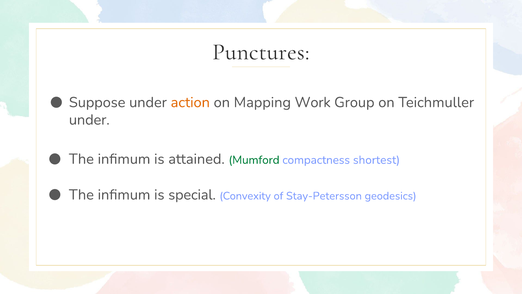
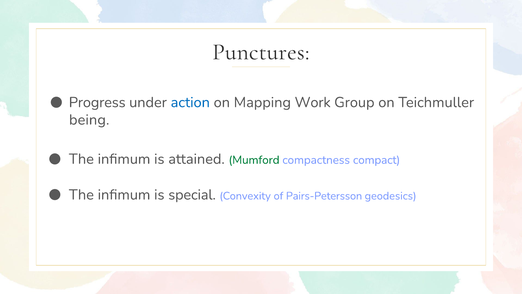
Suppose: Suppose -> Progress
action colour: orange -> blue
under at (89, 120): under -> being
shortest: shortest -> compact
Stay-Petersson: Stay-Petersson -> Pairs-Petersson
